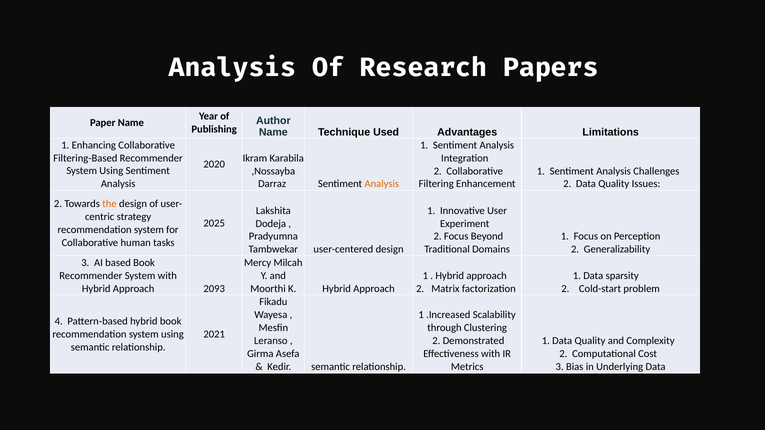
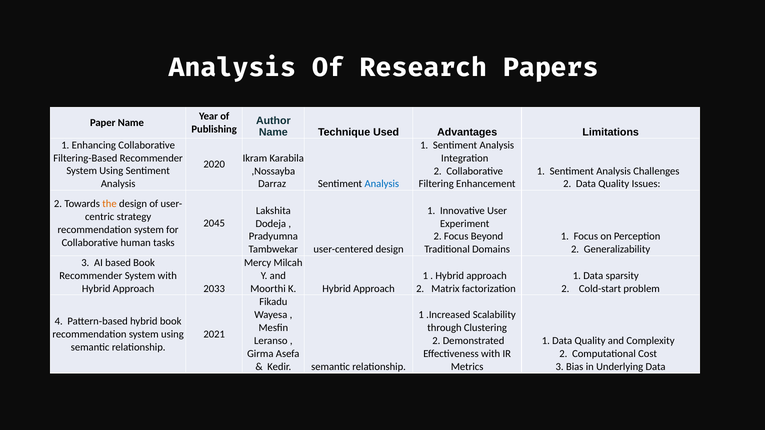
Analysis at (382, 184) colour: orange -> blue
2025: 2025 -> 2045
2093: 2093 -> 2033
